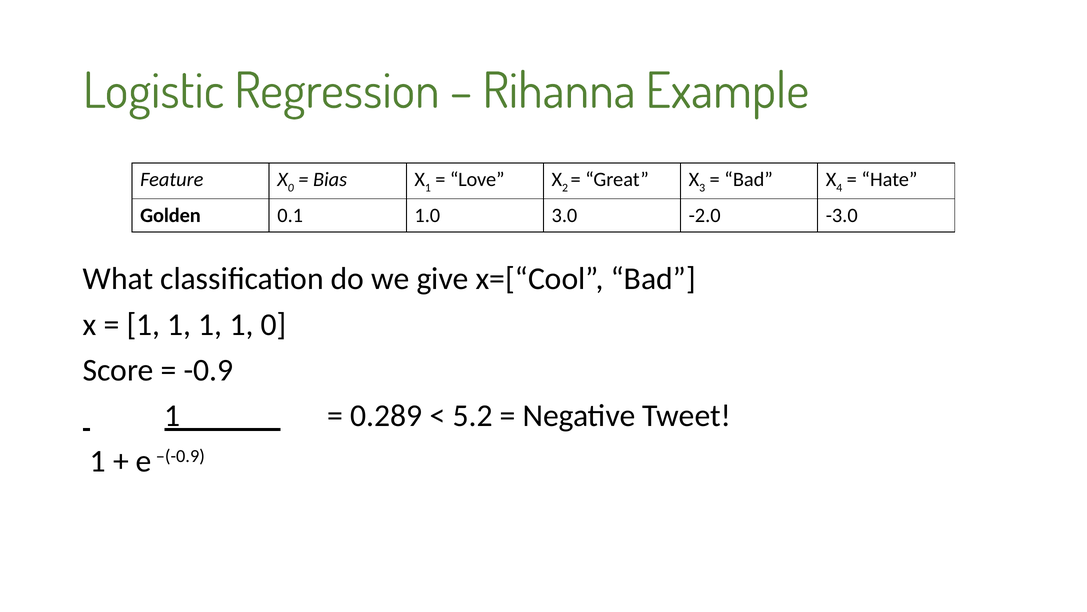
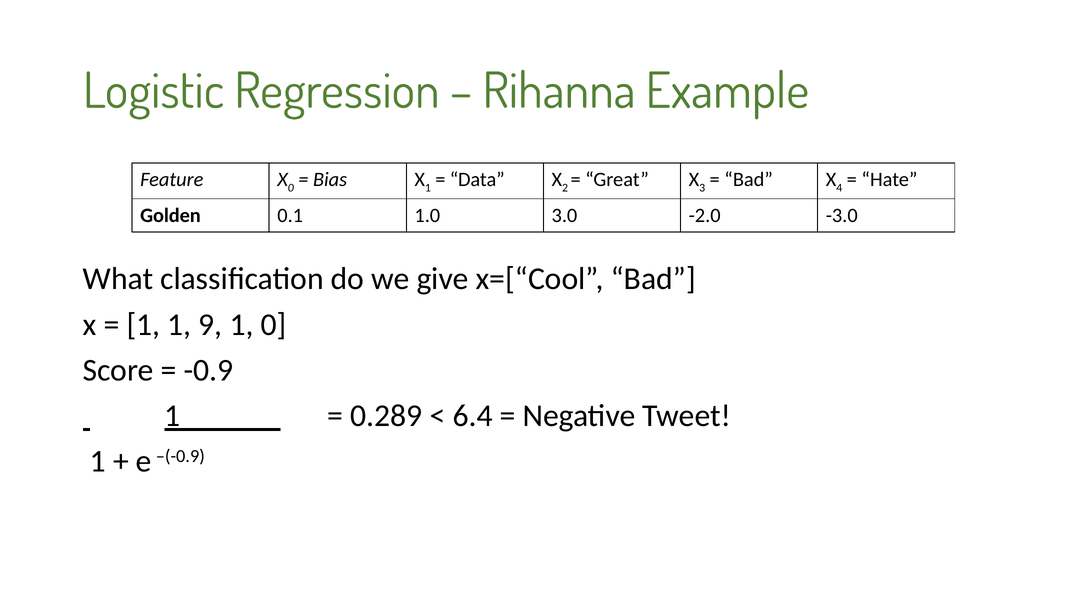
Love: Love -> Data
1 at (210, 324): 1 -> 9
5.2: 5.2 -> 6.4
